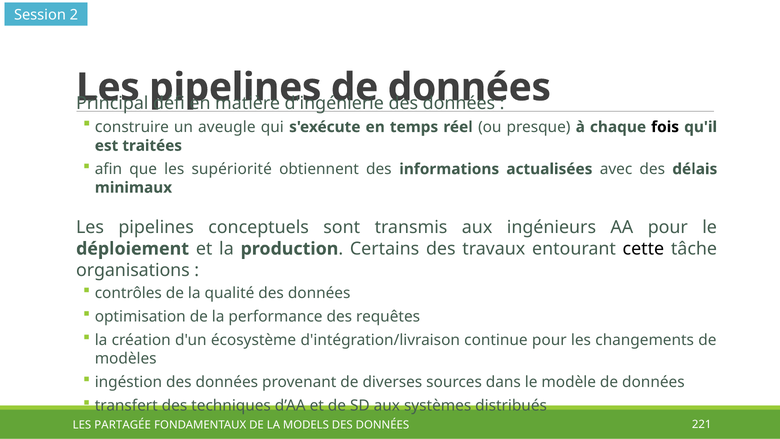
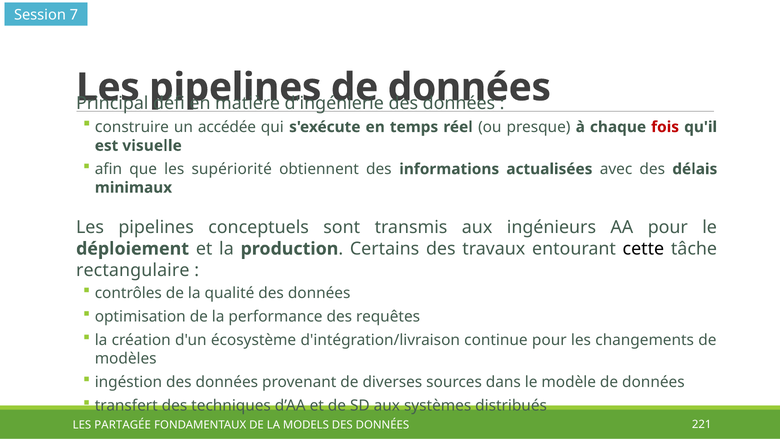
2: 2 -> 7
aveugle: aveugle -> accédée
fois colour: black -> red
traitées: traitées -> visuelle
organisations: organisations -> rectangulaire
